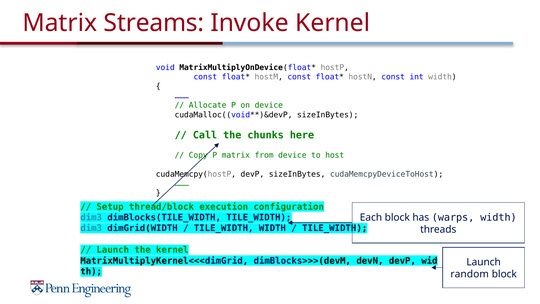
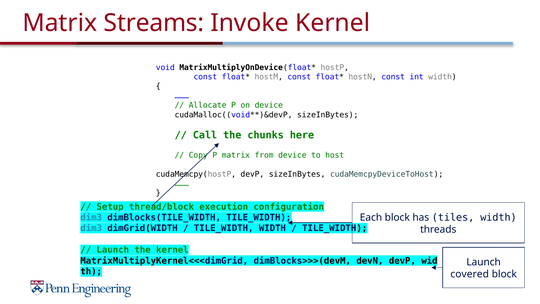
warps: warps -> tiles
random: random -> covered
